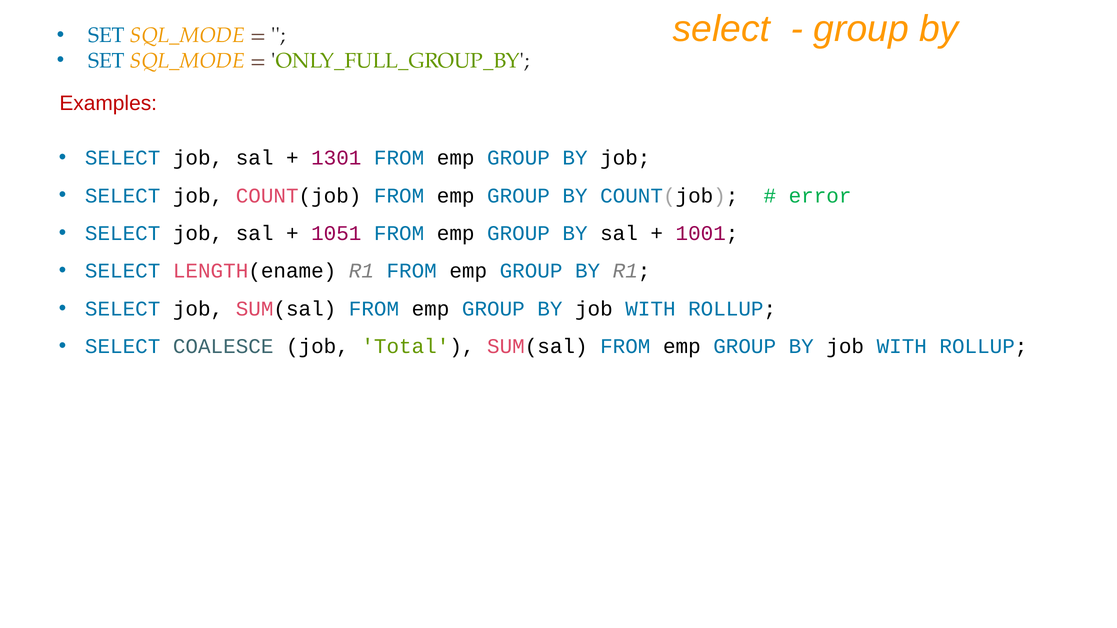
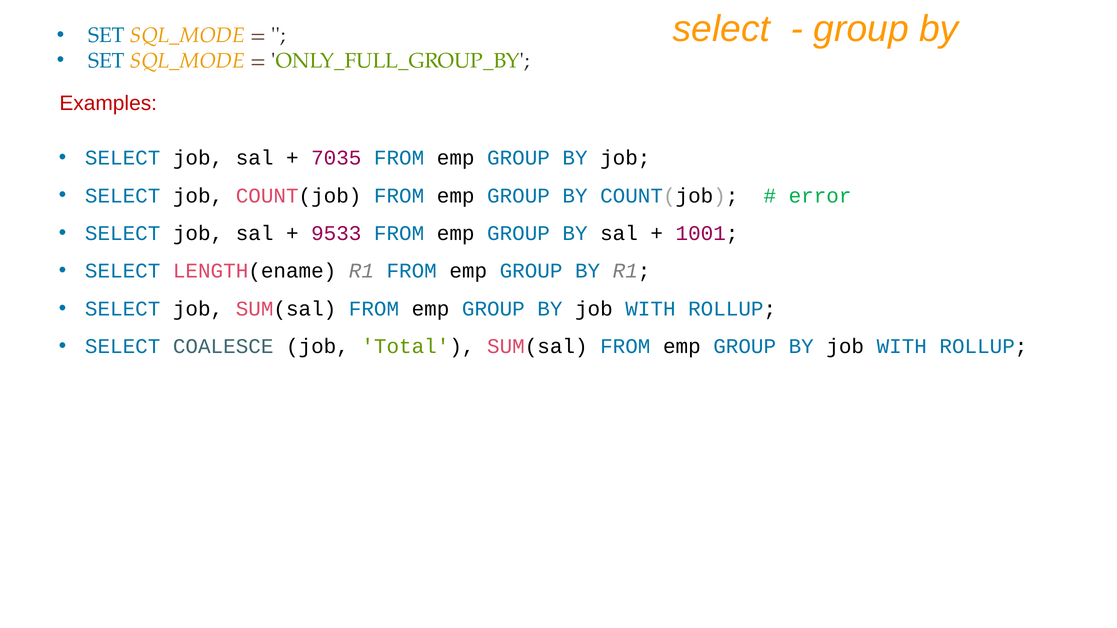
1301: 1301 -> 7035
1051: 1051 -> 9533
